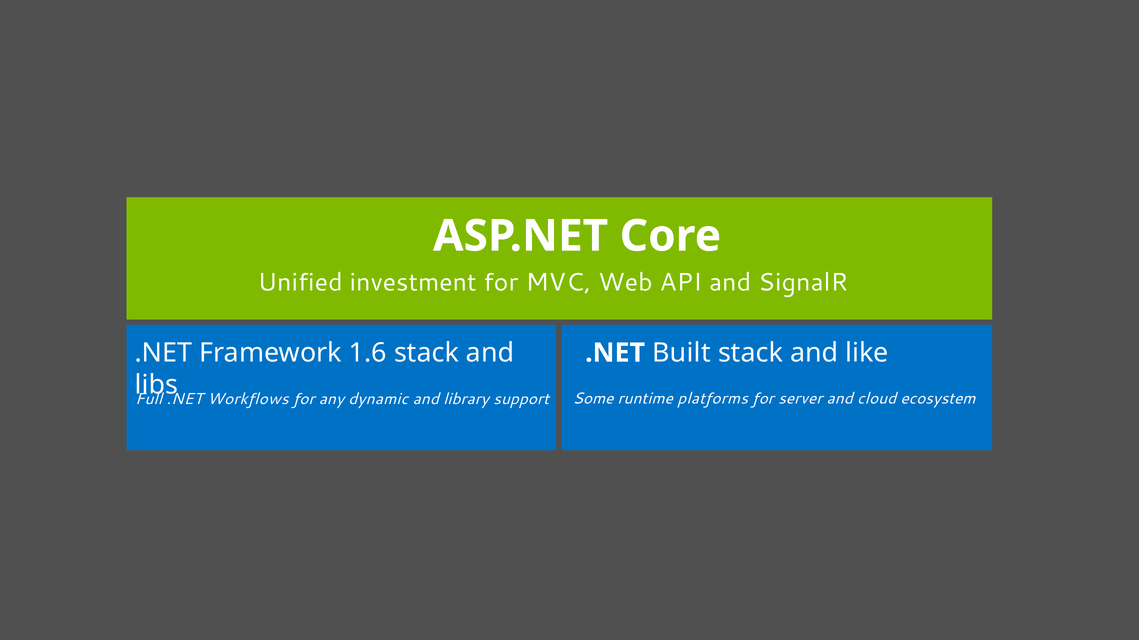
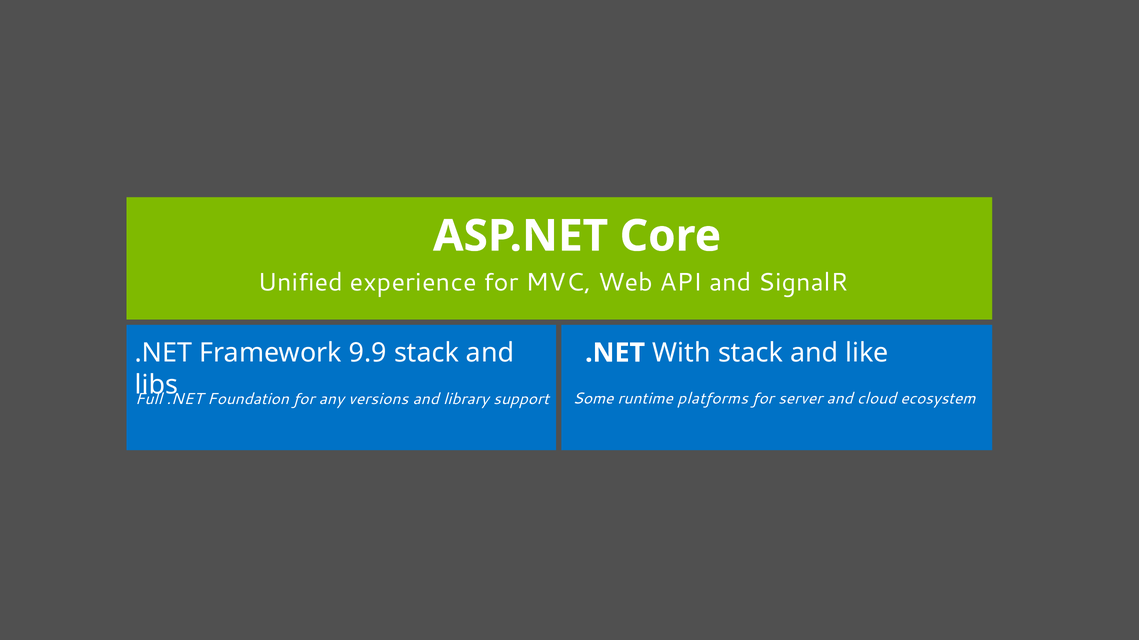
investment: investment -> experience
1.6: 1.6 -> 9.9
Built: Built -> With
Workflows: Workflows -> Foundation
dynamic: dynamic -> versions
